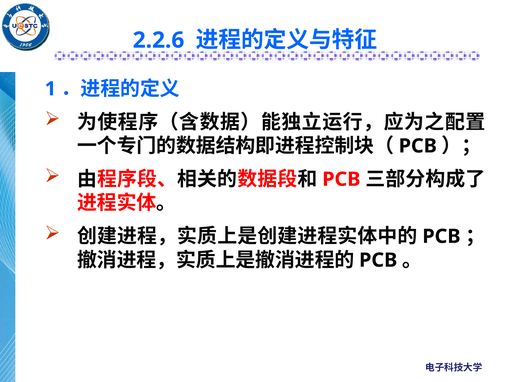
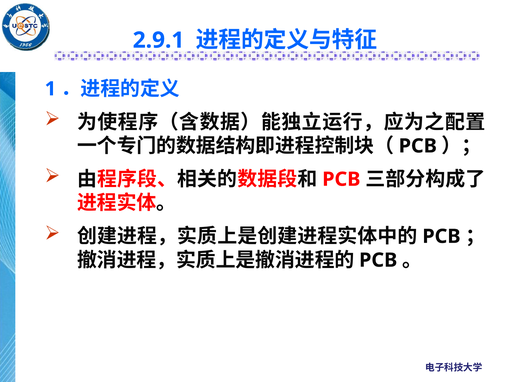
2.2.6: 2.2.6 -> 2.9.1
